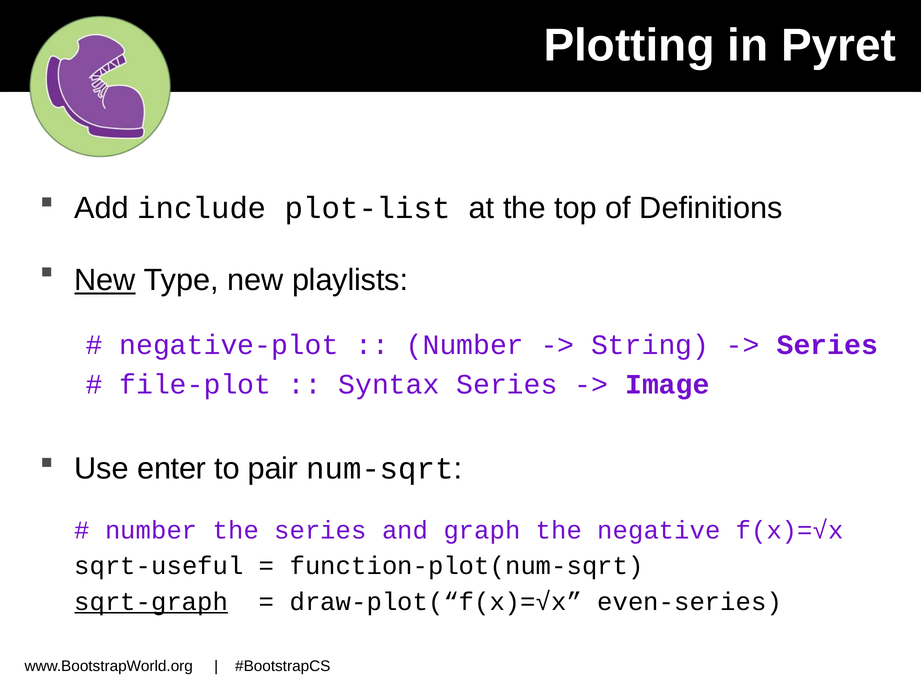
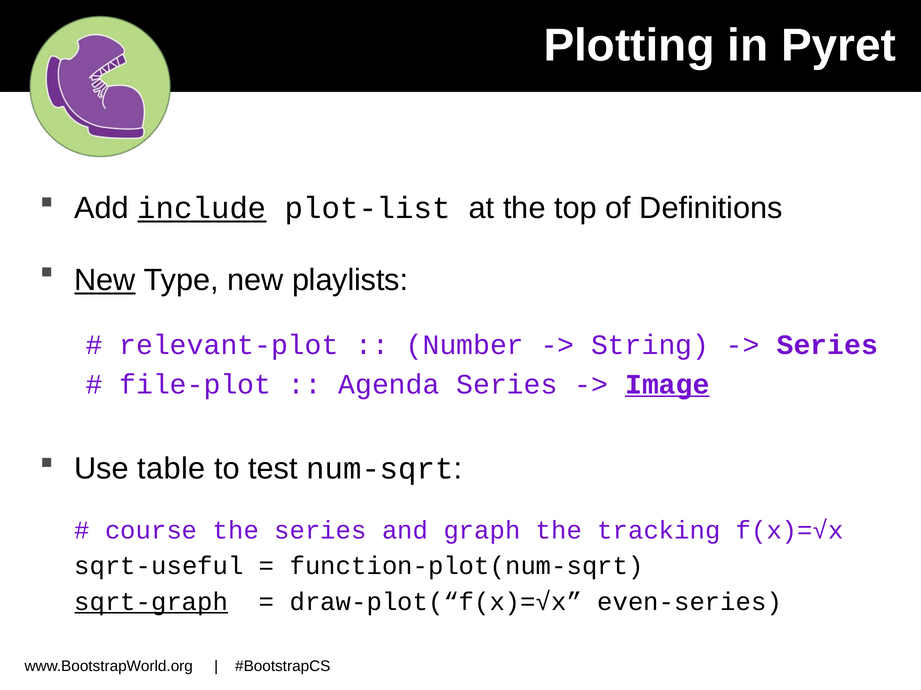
include underline: none -> present
negative-plot: negative-plot -> relevant-plot
Syntax: Syntax -> Agenda
Image underline: none -> present
enter: enter -> table
pair: pair -> test
number at (151, 531): number -> course
negative: negative -> tracking
